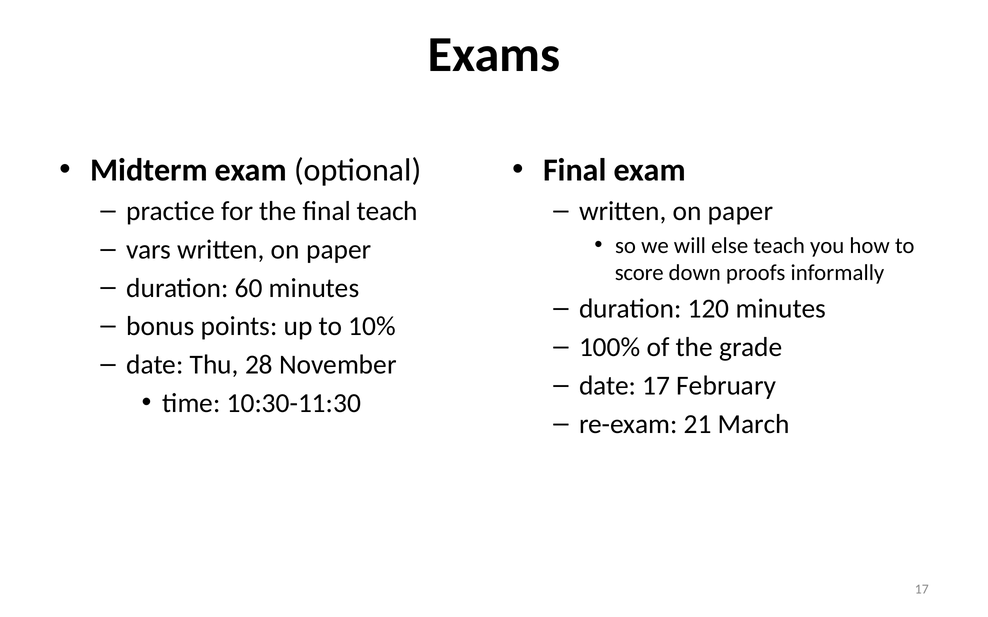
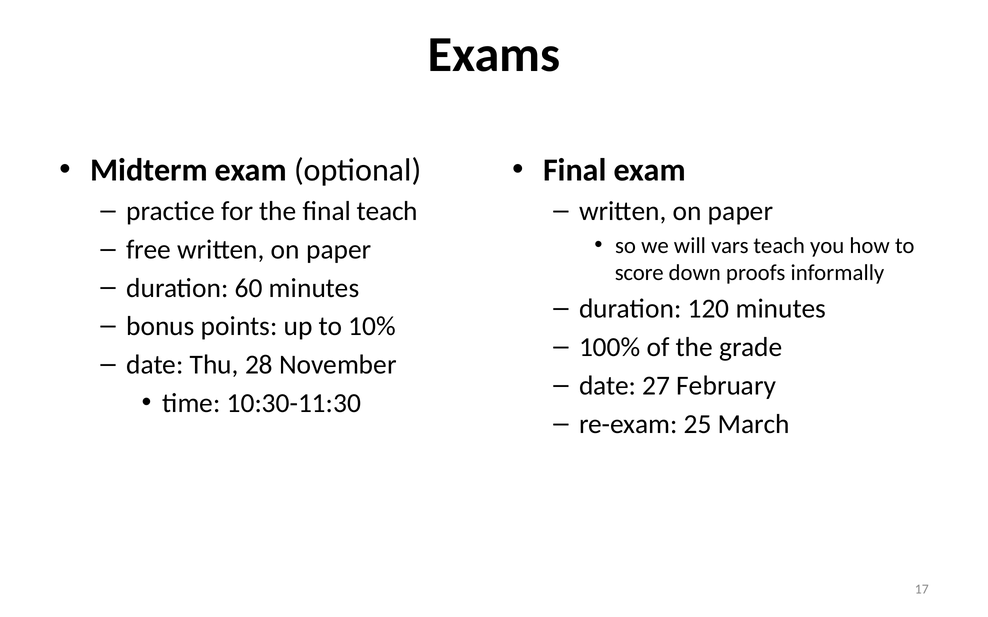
else: else -> vars
vars: vars -> free
date 17: 17 -> 27
21: 21 -> 25
